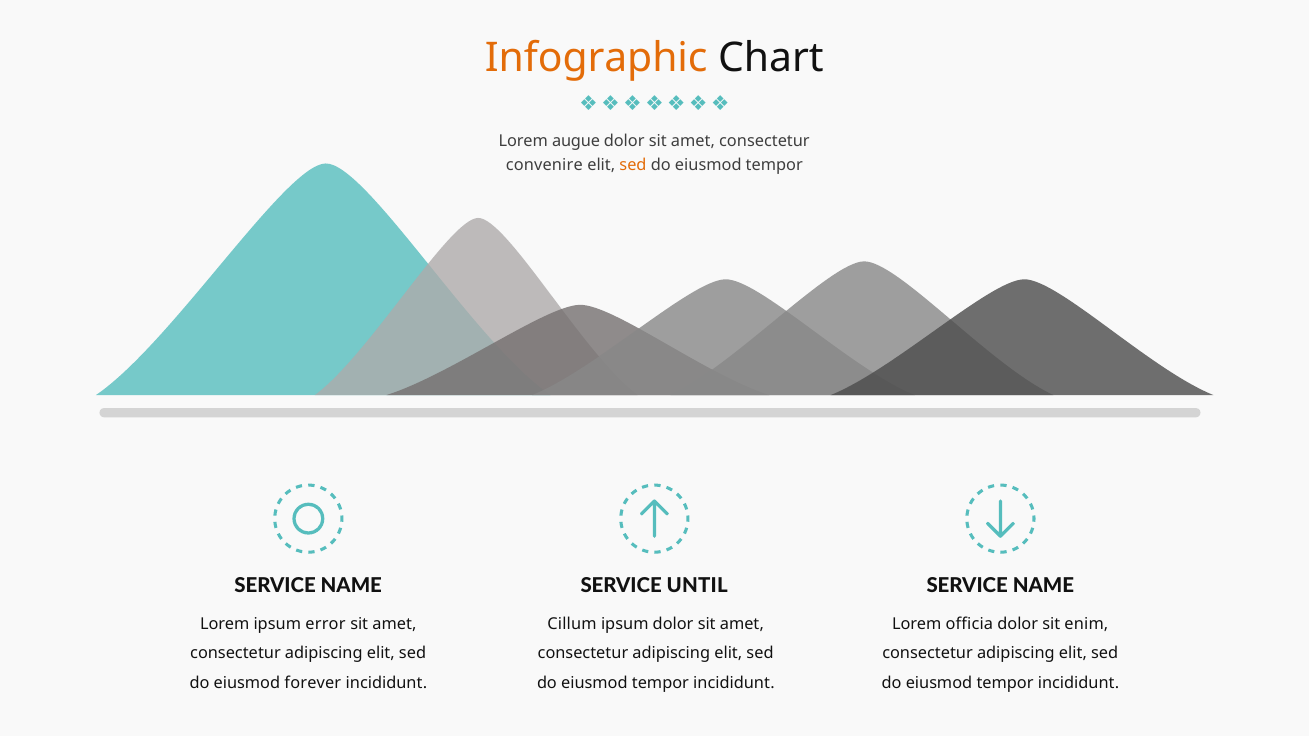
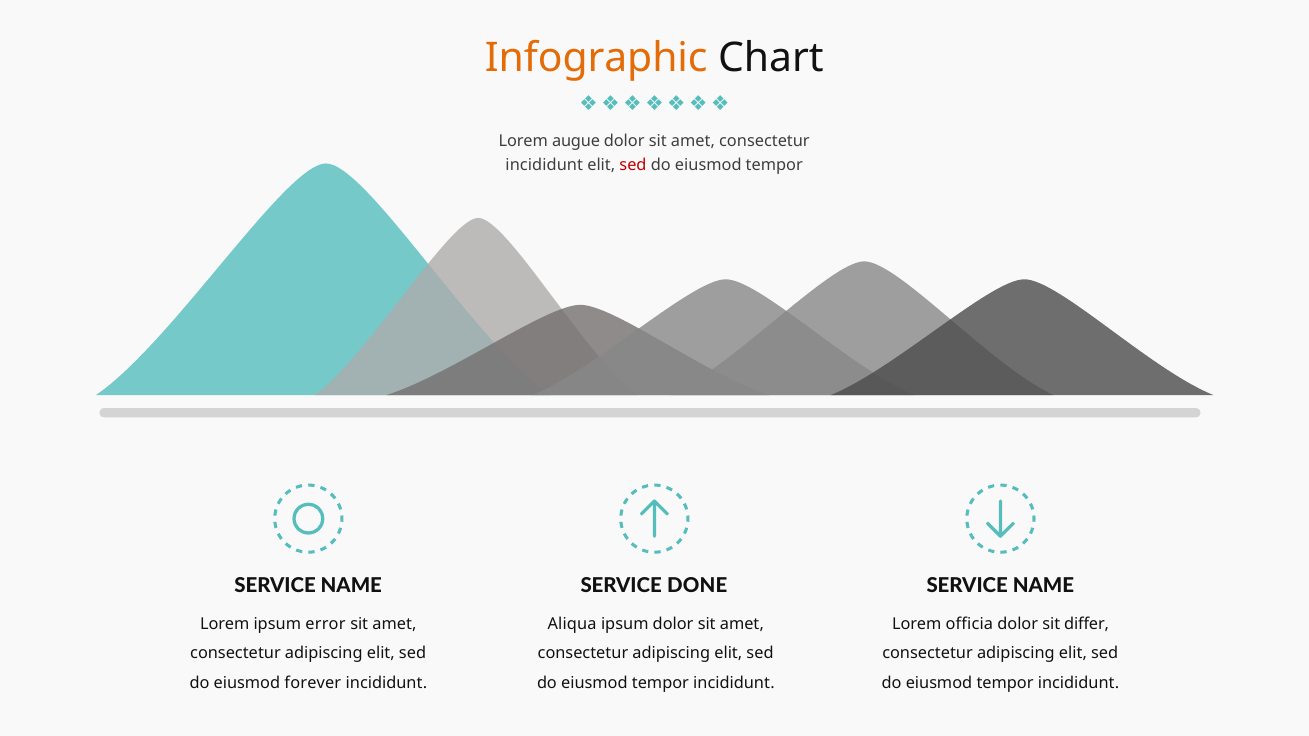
convenire at (544, 165): convenire -> incididunt
sed at (633, 165) colour: orange -> red
UNTIL: UNTIL -> DONE
Cillum: Cillum -> Aliqua
enim: enim -> differ
